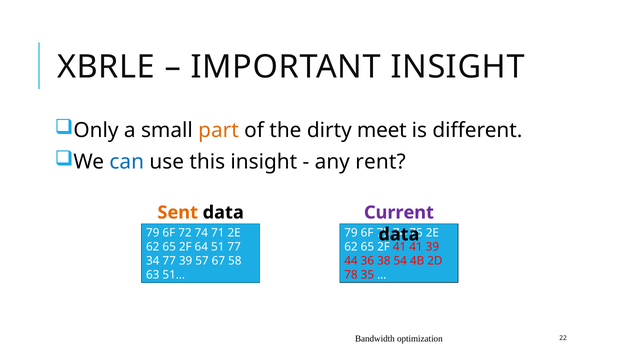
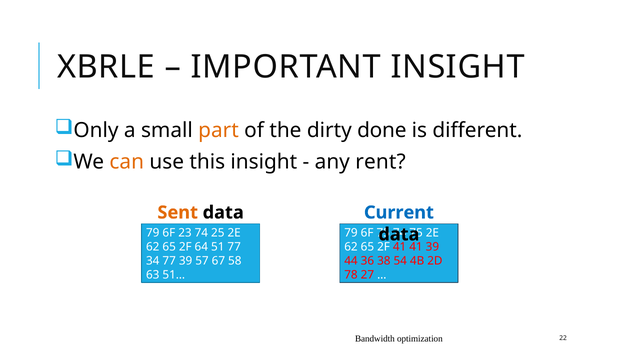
meet: meet -> done
can colour: blue -> orange
Current colour: purple -> blue
72: 72 -> 23
71: 71 -> 25
35: 35 -> 27
